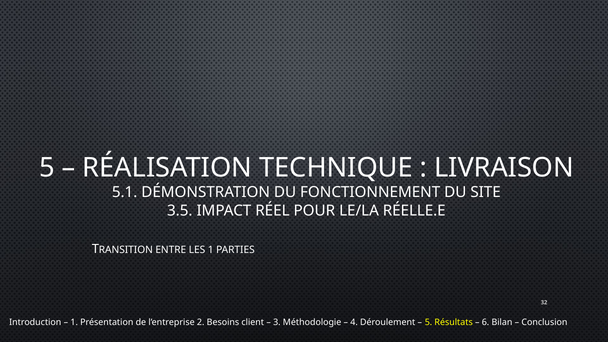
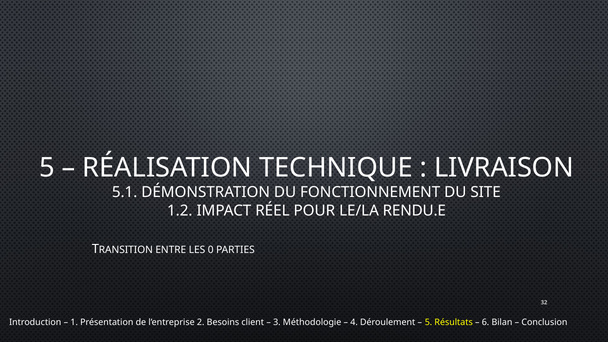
3.5: 3.5 -> 1.2
RÉELLE.E: RÉELLE.E -> RENDU.E
LES 1: 1 -> 0
